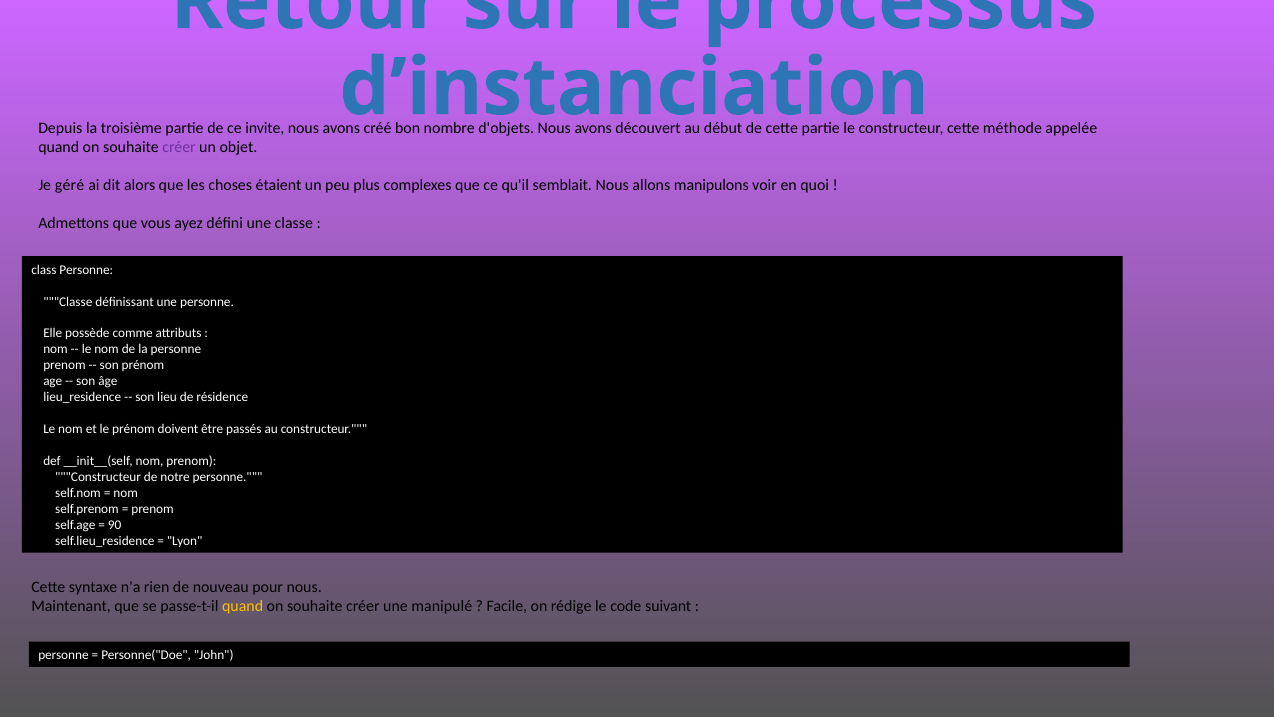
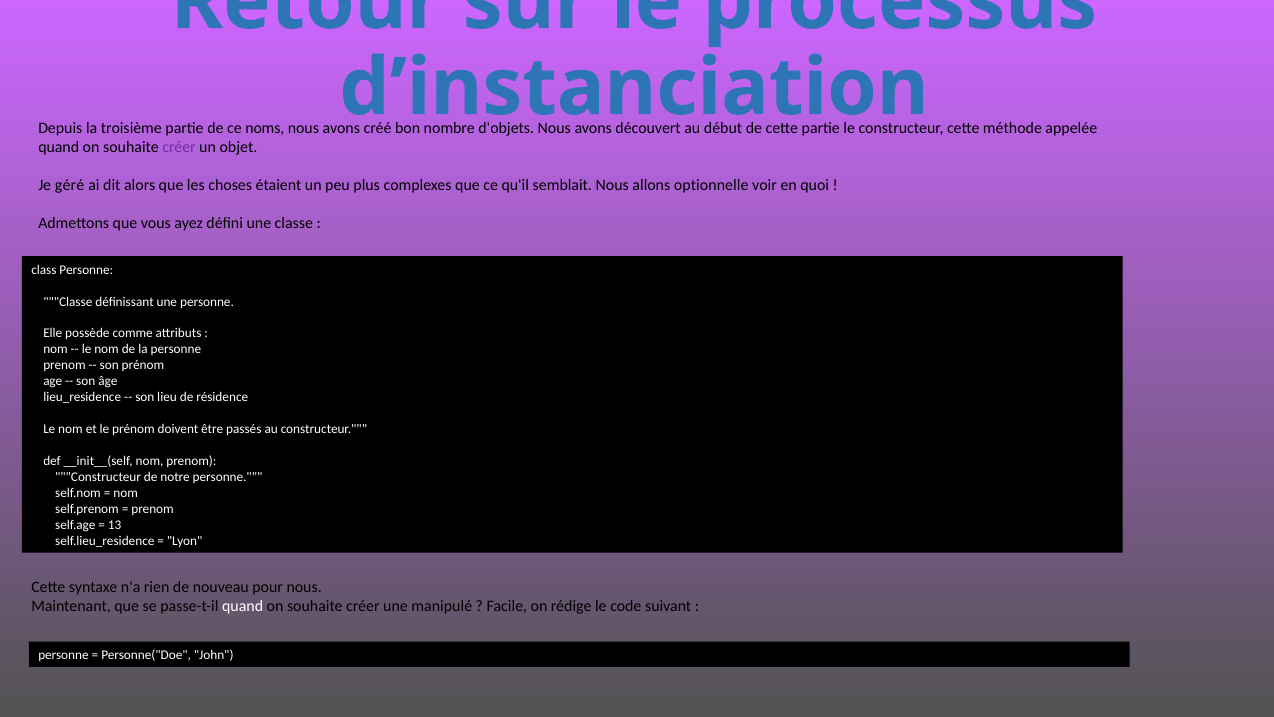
invite: invite -> noms
manipulons: manipulons -> optionnelle
90: 90 -> 13
quand at (243, 606) colour: yellow -> white
